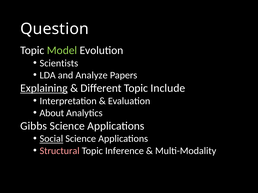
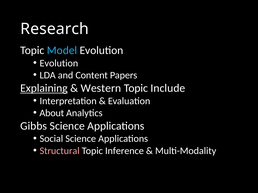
Question: Question -> Research
Model colour: light green -> light blue
Scientists at (59, 63): Scientists -> Evolution
Analyze: Analyze -> Content
Different: Different -> Western
Social underline: present -> none
